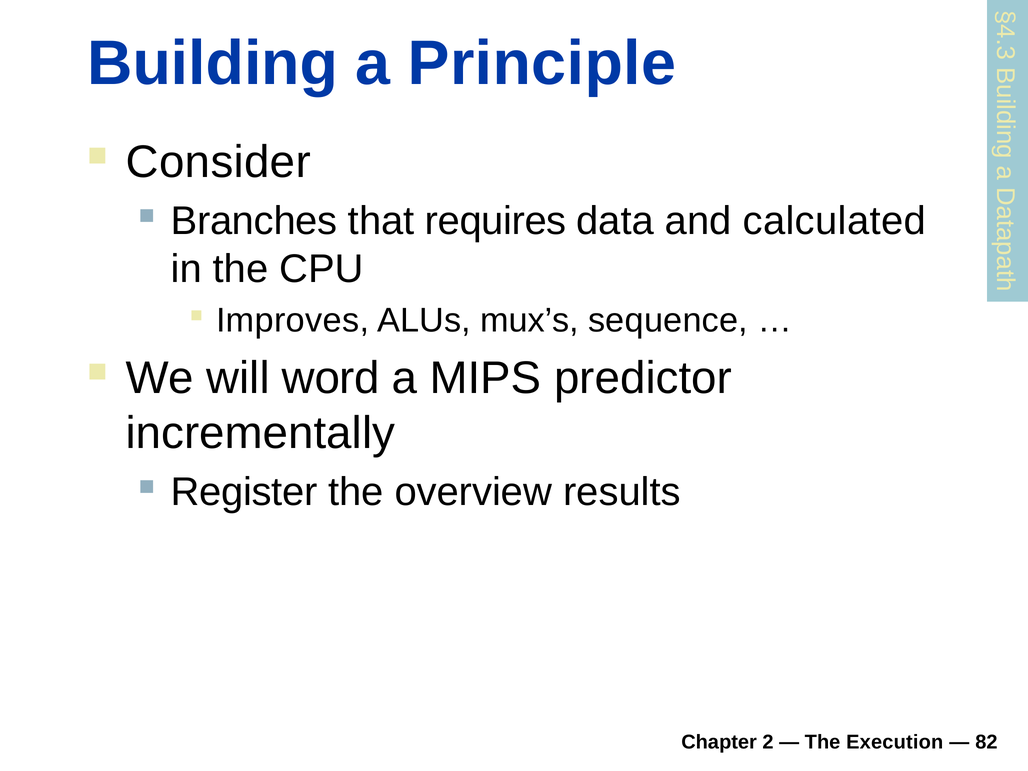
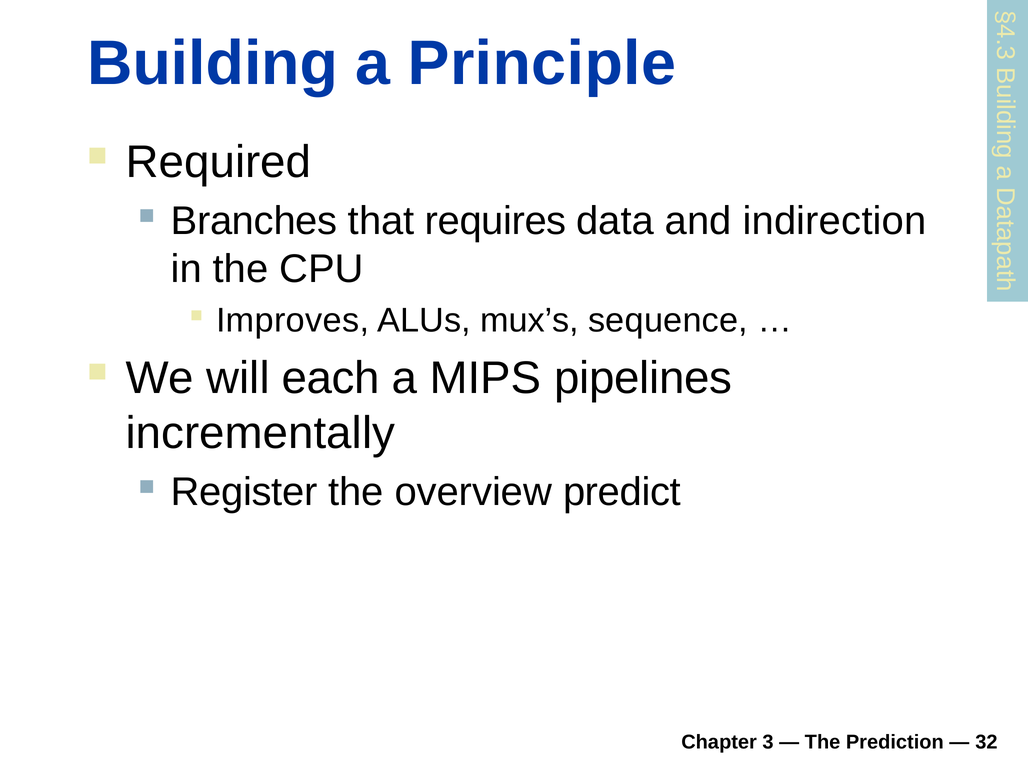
Consider: Consider -> Required
calculated: calculated -> indirection
word: word -> each
predictor: predictor -> pipelines
results: results -> predict
Chapter 2: 2 -> 3
Execution: Execution -> Prediction
82: 82 -> 32
